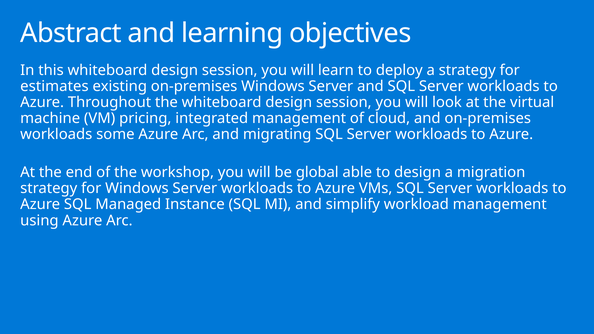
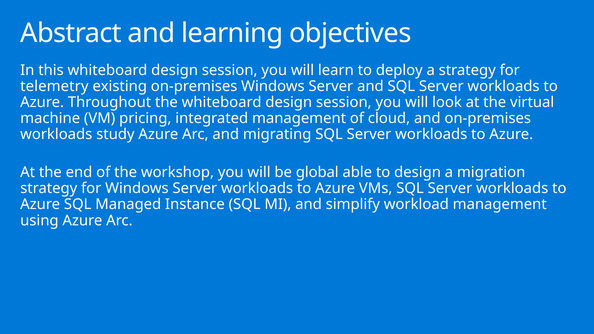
estimates: estimates -> telemetry
some: some -> study
